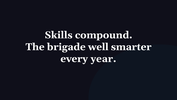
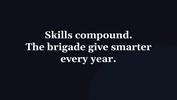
well: well -> give
